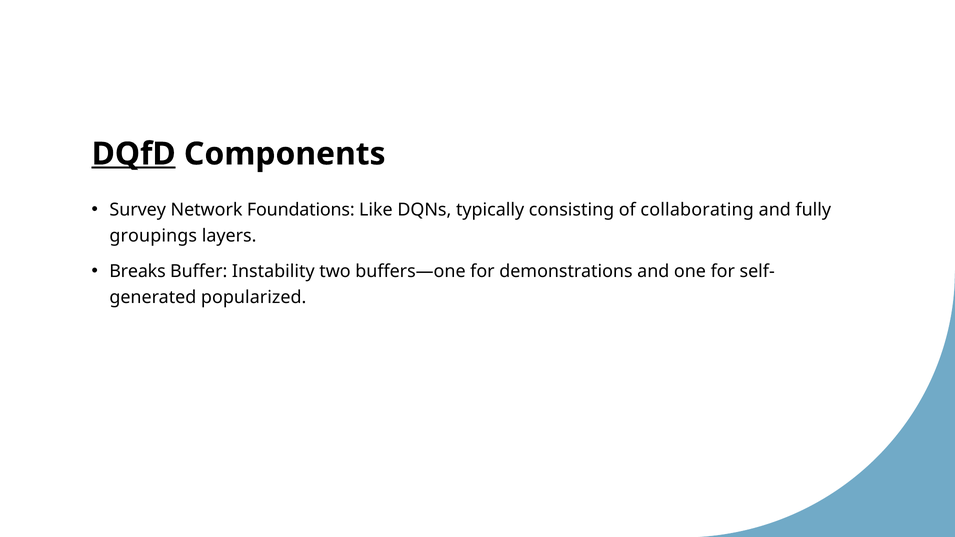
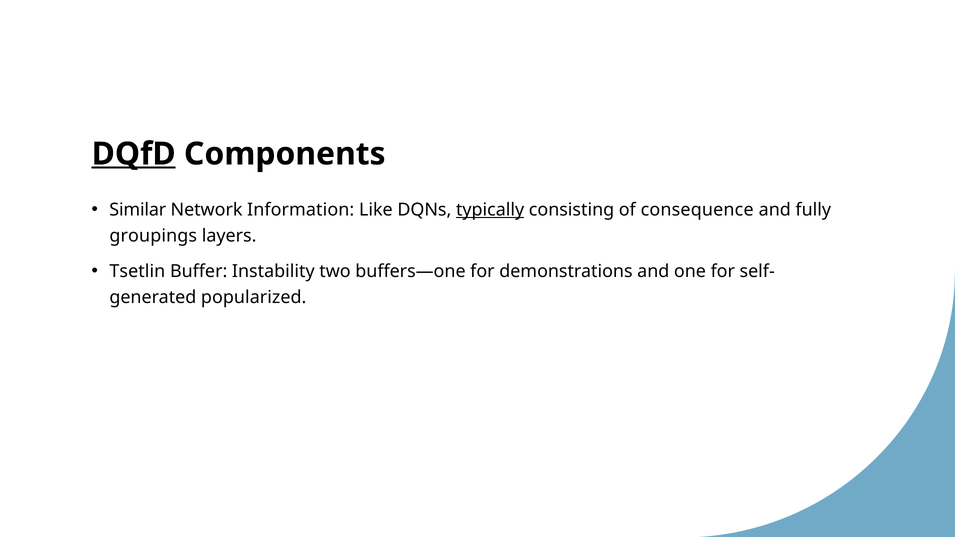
Survey: Survey -> Similar
Foundations: Foundations -> Information
typically underline: none -> present
collaborating: collaborating -> consequence
Breaks: Breaks -> Tsetlin
